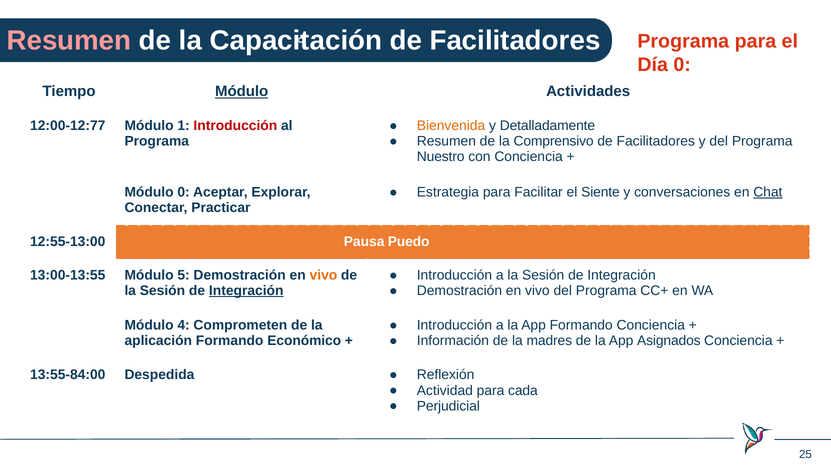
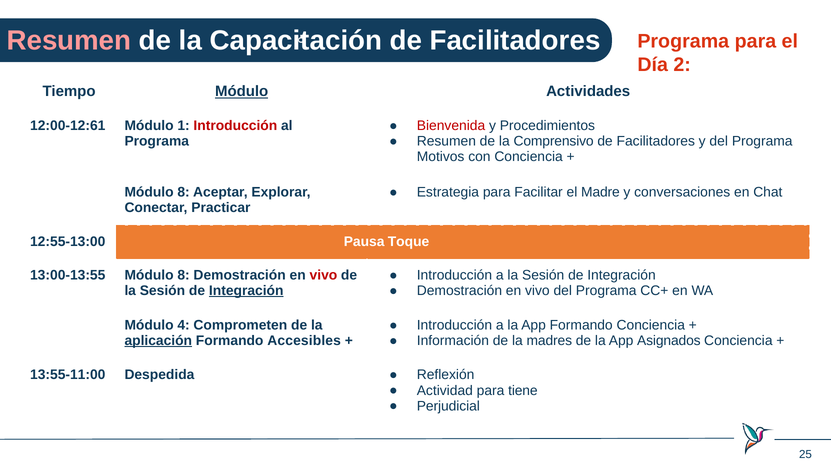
Día 0: 0 -> 2
Bienvenida colour: orange -> red
Detalladamente: Detalladamente -> Procedimientos
12:00-12:77: 12:00-12:77 -> 12:00-12:61
Nuestro: Nuestro -> Motivos
Siente: Siente -> Madre
Chat underline: present -> none
0 at (184, 192): 0 -> 8
Puedo: Puedo -> Toque
13:00-13:55 Módulo 5: 5 -> 8
vivo at (323, 275) colour: orange -> red
aplicación underline: none -> present
Económico: Económico -> Accesibles
13:55-84:00: 13:55-84:00 -> 13:55-11:00
cada: cada -> tiene
